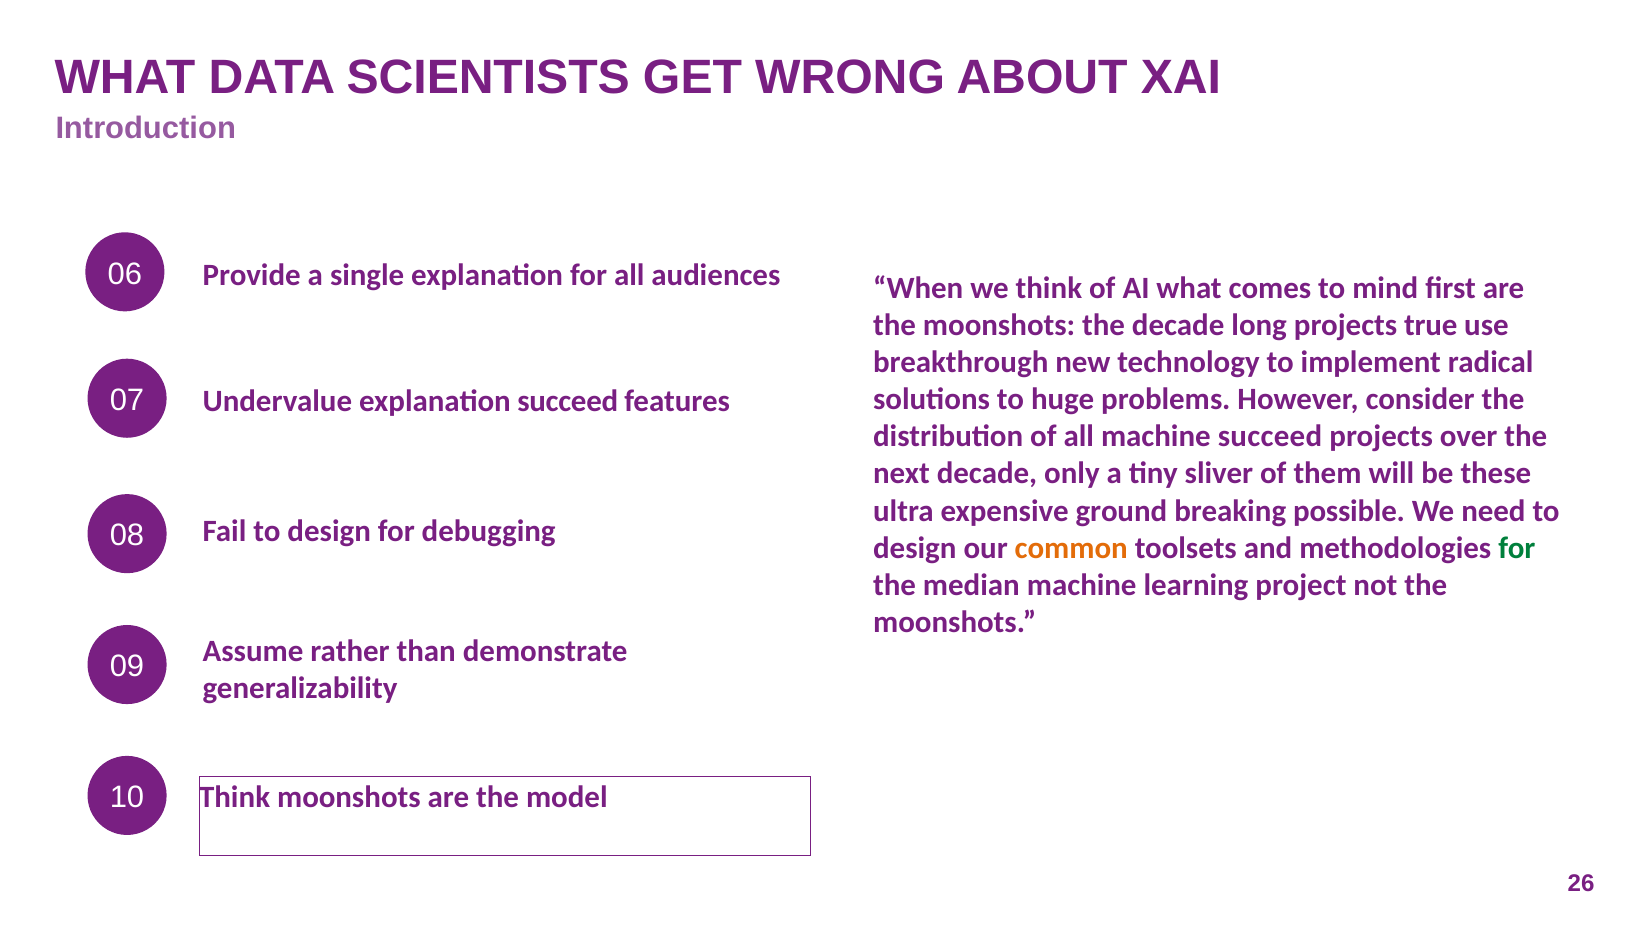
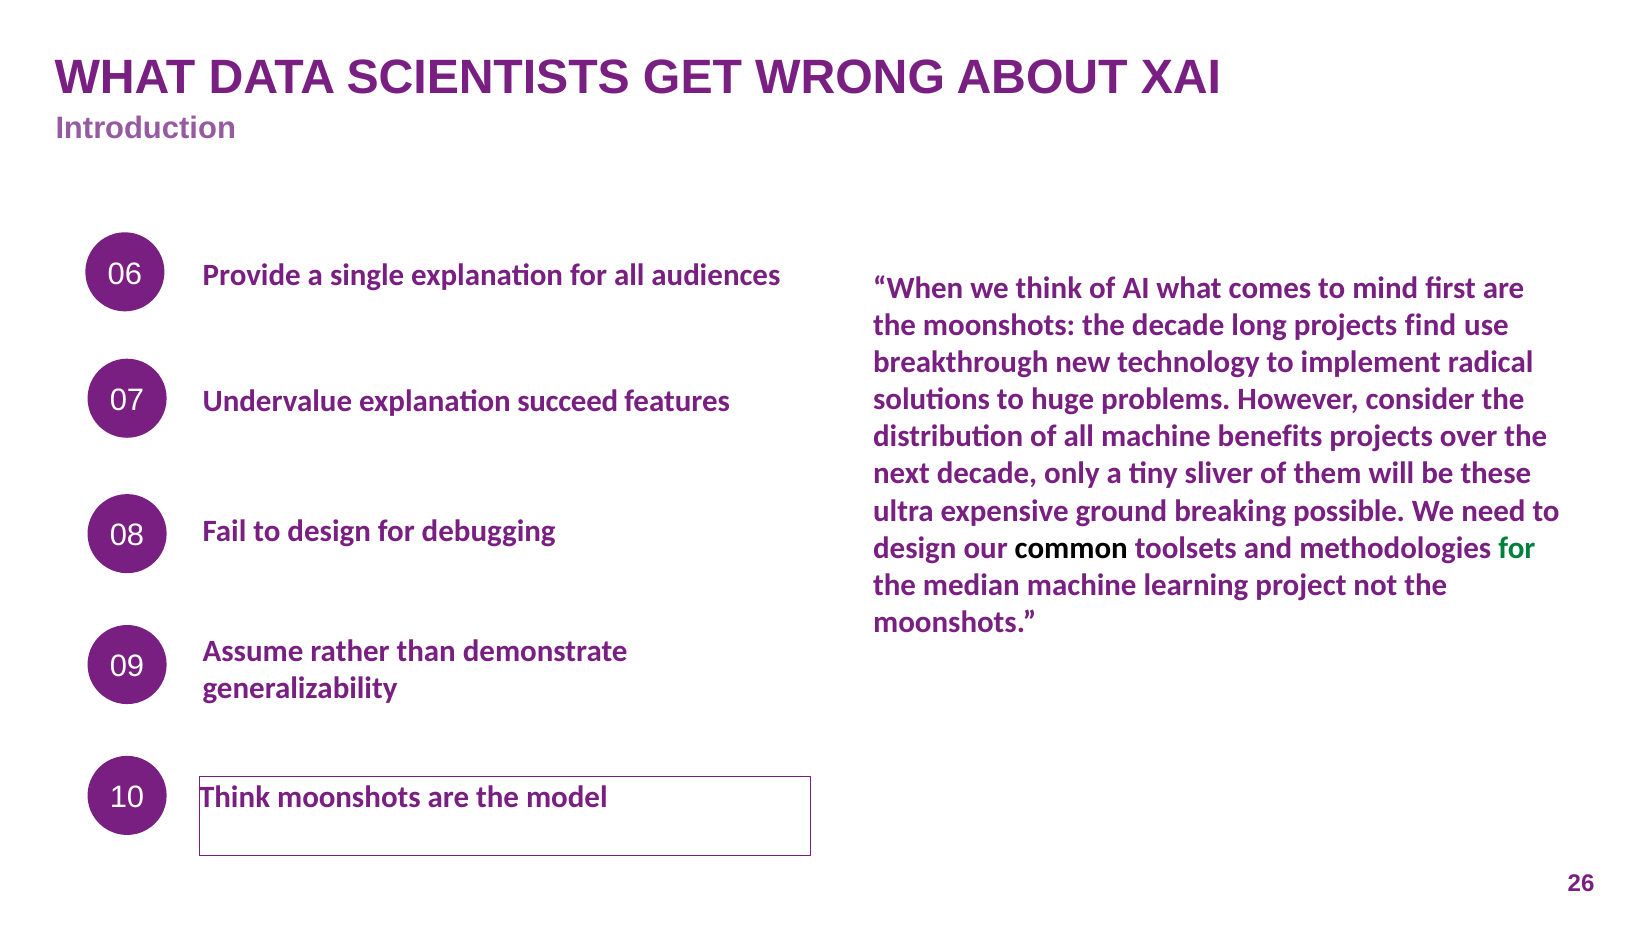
true: true -> find
machine succeed: succeed -> benefits
common colour: orange -> black
